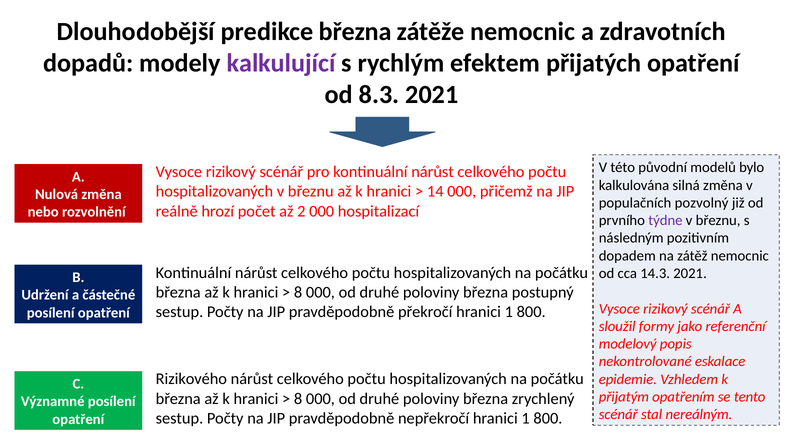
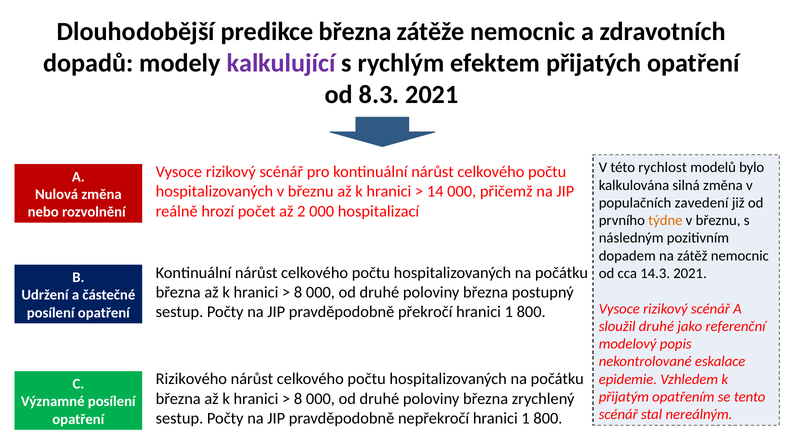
původní: původní -> rychlost
pozvolný: pozvolný -> zavedení
týdne colour: purple -> orange
sloužil formy: formy -> druhé
